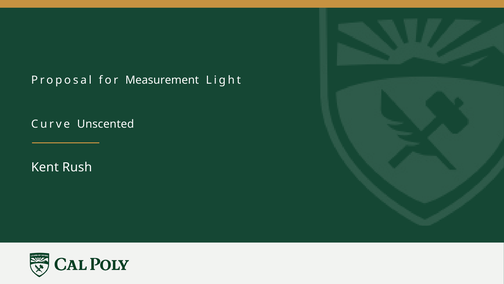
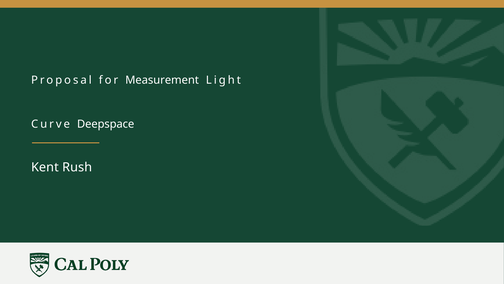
Unscented: Unscented -> Deepspace
